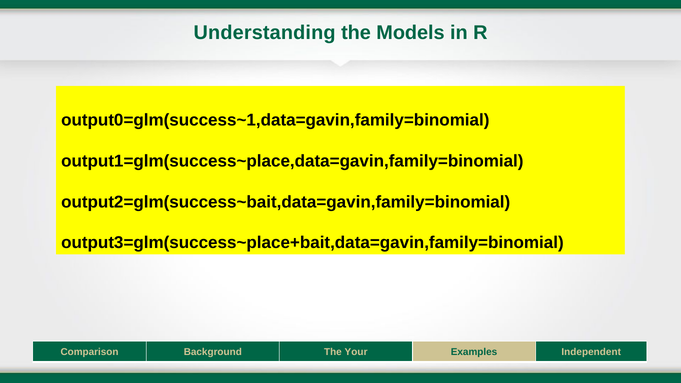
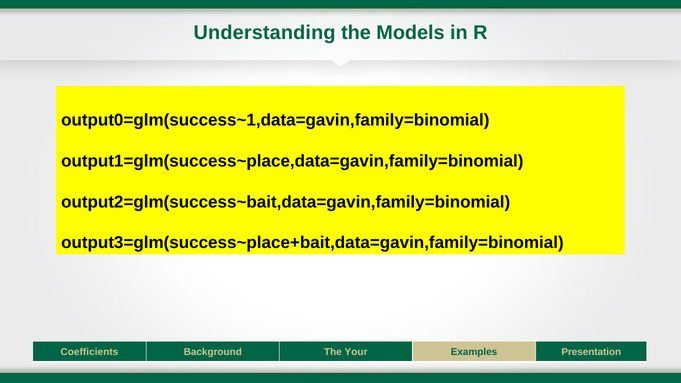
Comparison: Comparison -> Coefficients
Independent: Independent -> Presentation
